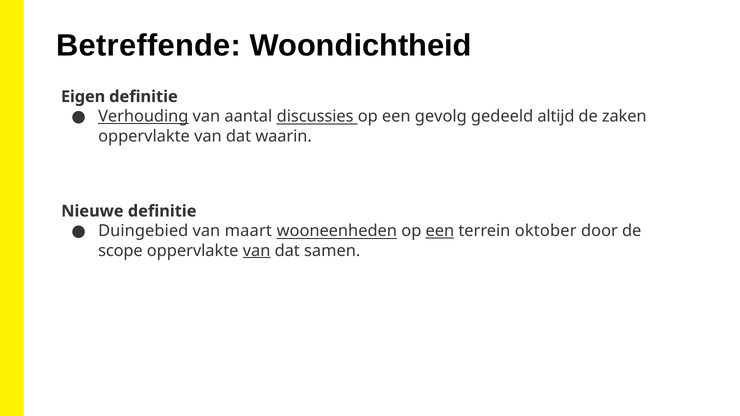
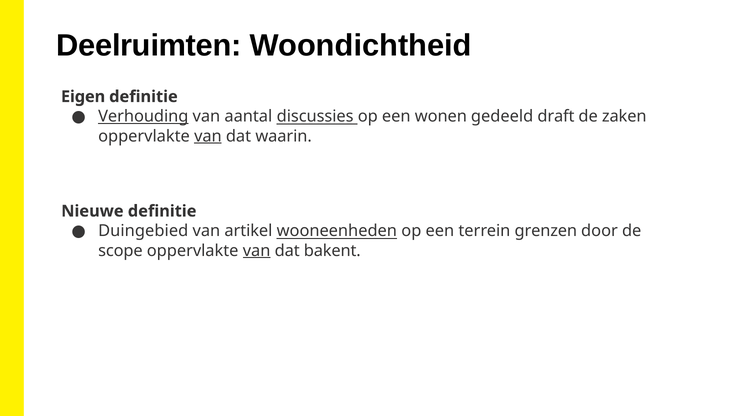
Betreffende: Betreffende -> Deelruimten
gevolg: gevolg -> wonen
altijd: altijd -> draft
van at (208, 136) underline: none -> present
maart: maart -> artikel
een at (440, 231) underline: present -> none
oktober: oktober -> grenzen
samen: samen -> bakent
